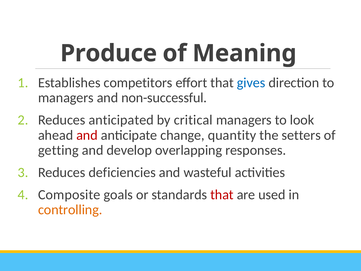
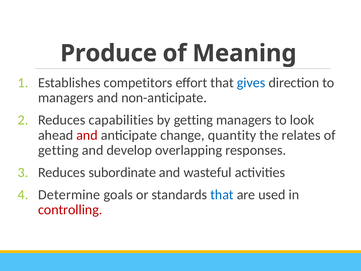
non-successful: non-successful -> non-anticipate
anticipated: anticipated -> capabilities
by critical: critical -> getting
setters: setters -> relates
deficiencies: deficiencies -> subordinate
Composite: Composite -> Determine
that at (222, 194) colour: red -> blue
controlling colour: orange -> red
